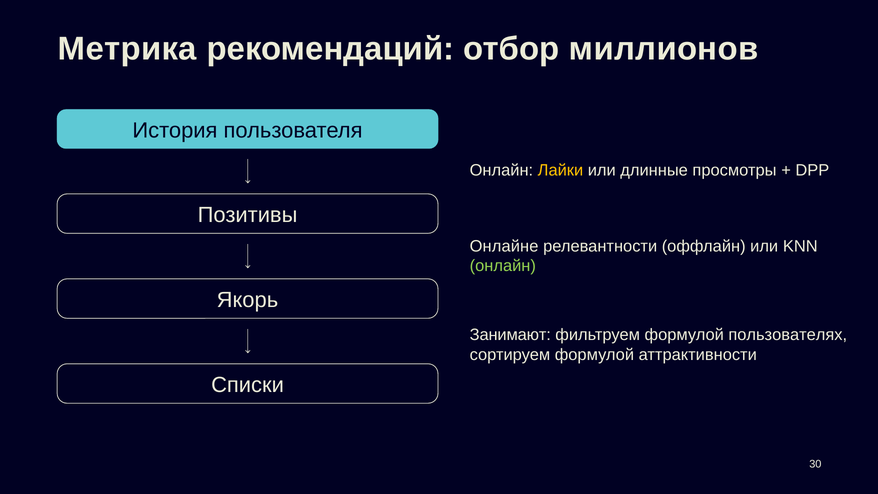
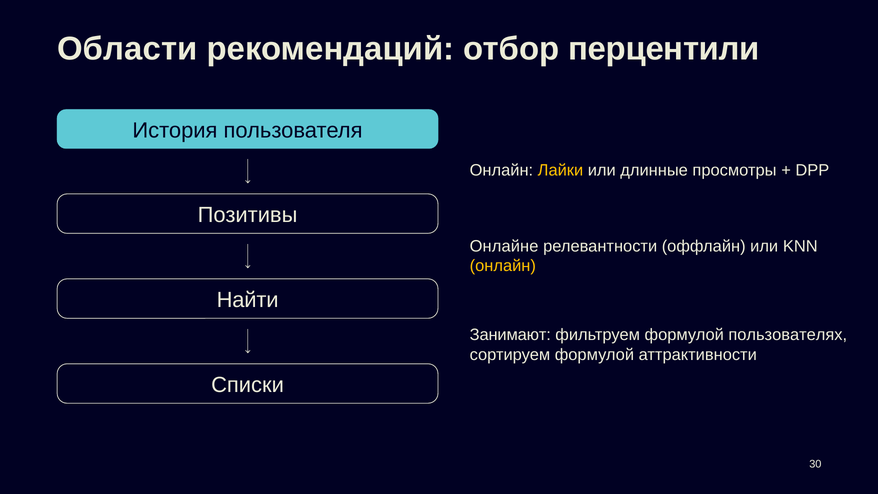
Метрика: Метрика -> Области
миллионов: миллионов -> перцентили
онлайн at (503, 266) colour: light green -> yellow
Якорь: Якорь -> Найти
